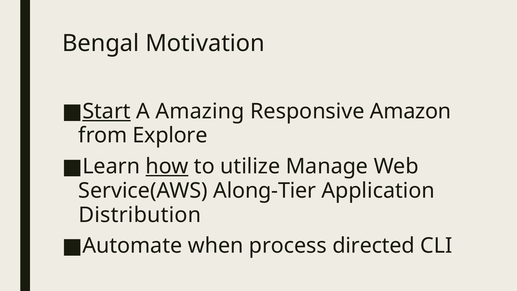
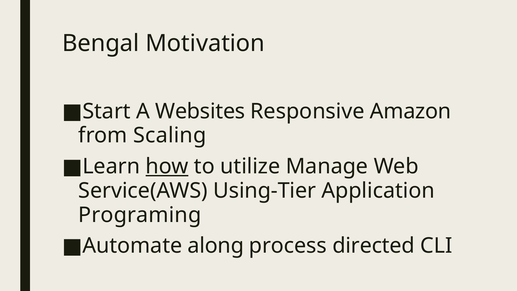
Start underline: present -> none
Amazing: Amazing -> Websites
Explore: Explore -> Scaling
Along-Tier: Along-Tier -> Using-Tier
Distribution: Distribution -> Programing
when: when -> along
